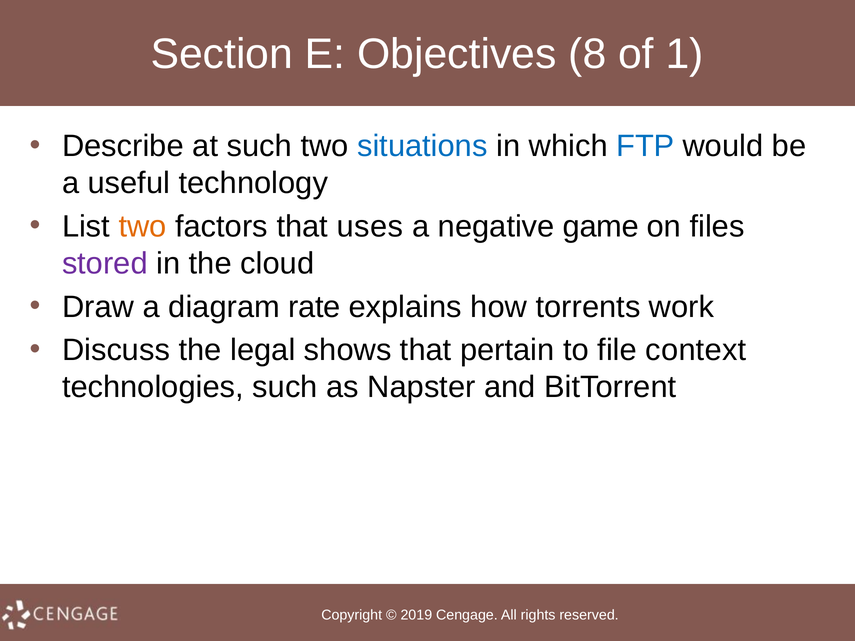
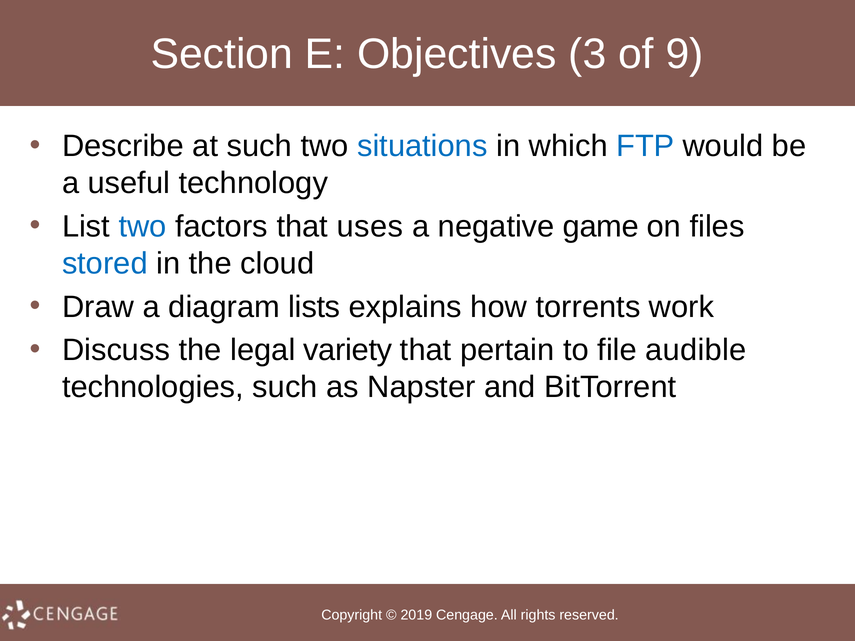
8: 8 -> 3
1: 1 -> 9
two at (143, 227) colour: orange -> blue
stored colour: purple -> blue
rate: rate -> lists
shows: shows -> variety
context: context -> audible
